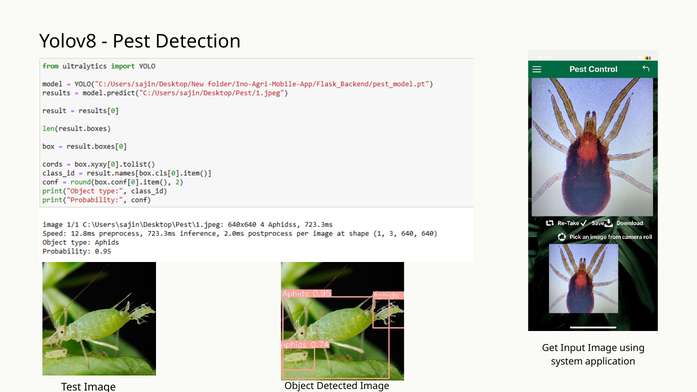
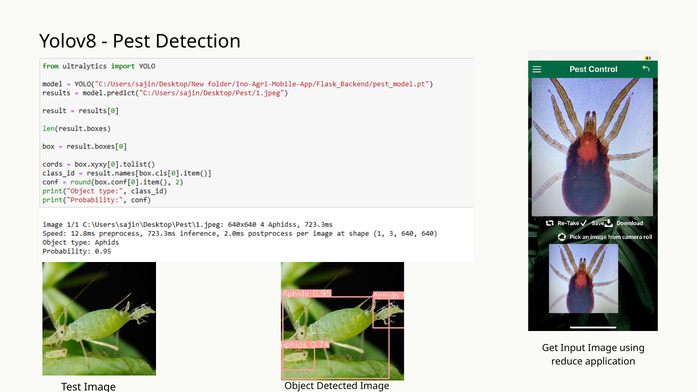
system: system -> reduce
